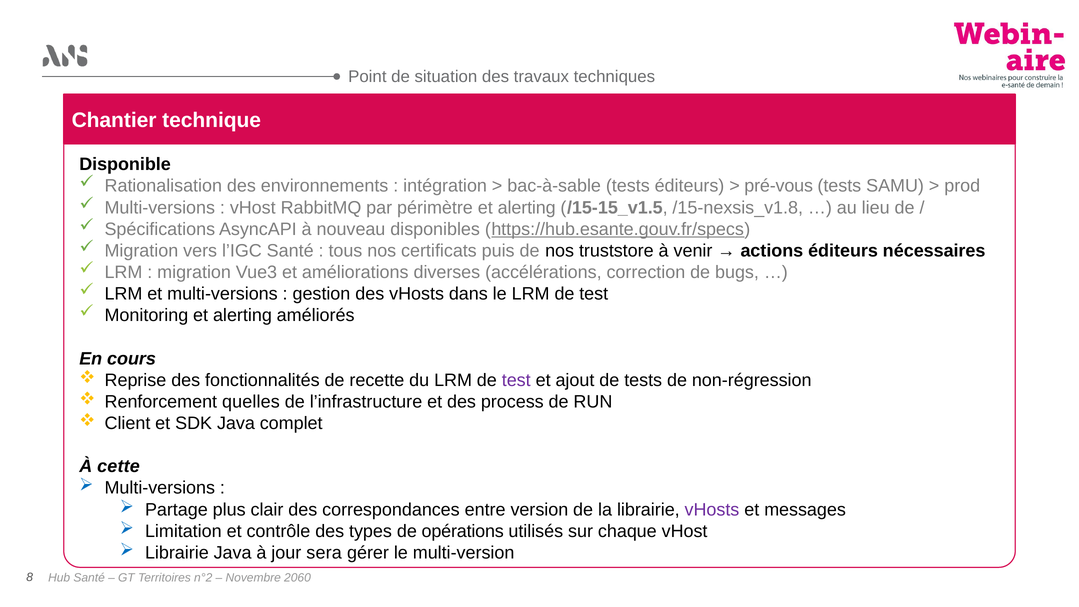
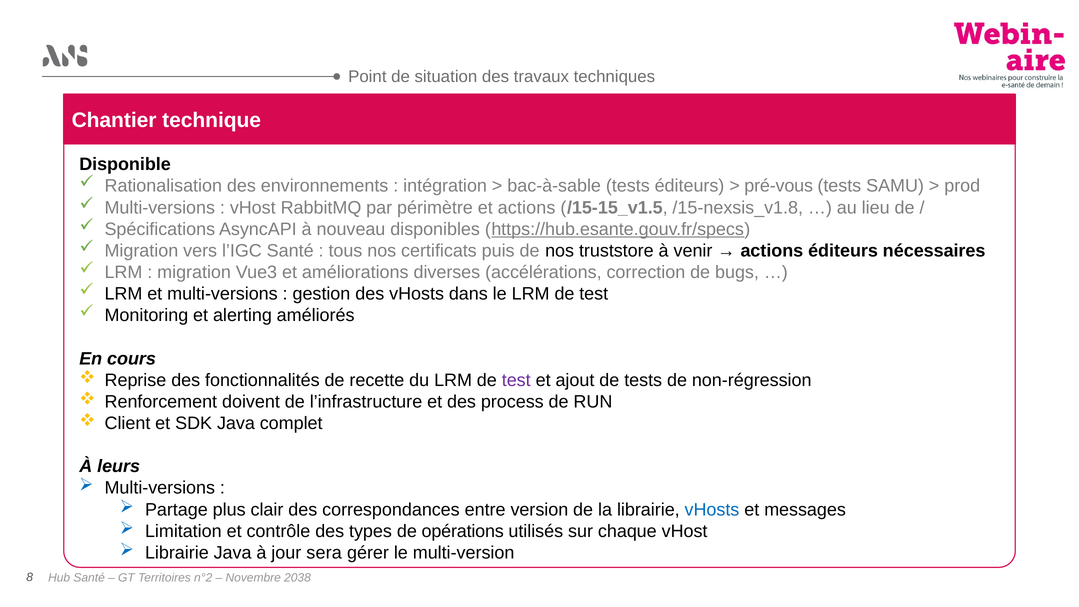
périmètre et alerting: alerting -> actions
quelles: quelles -> doivent
cette: cette -> leurs
vHosts at (712, 510) colour: purple -> blue
2060: 2060 -> 2038
